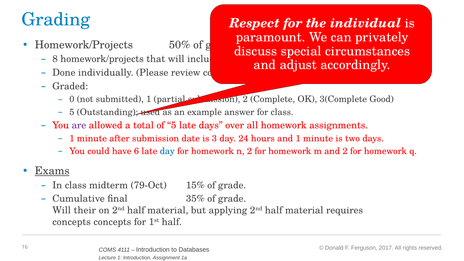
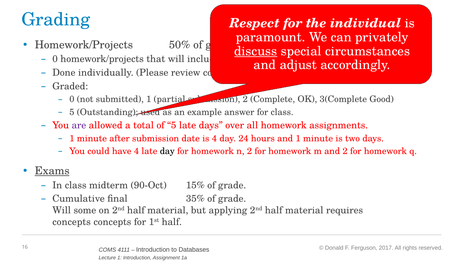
discuss underline: none -> present
8 at (55, 59): 8 -> 0
is 3: 3 -> 4
have 6: 6 -> 4
day at (167, 151) colour: blue -> black
79-Oct: 79-Oct -> 90-Oct
their: their -> some
